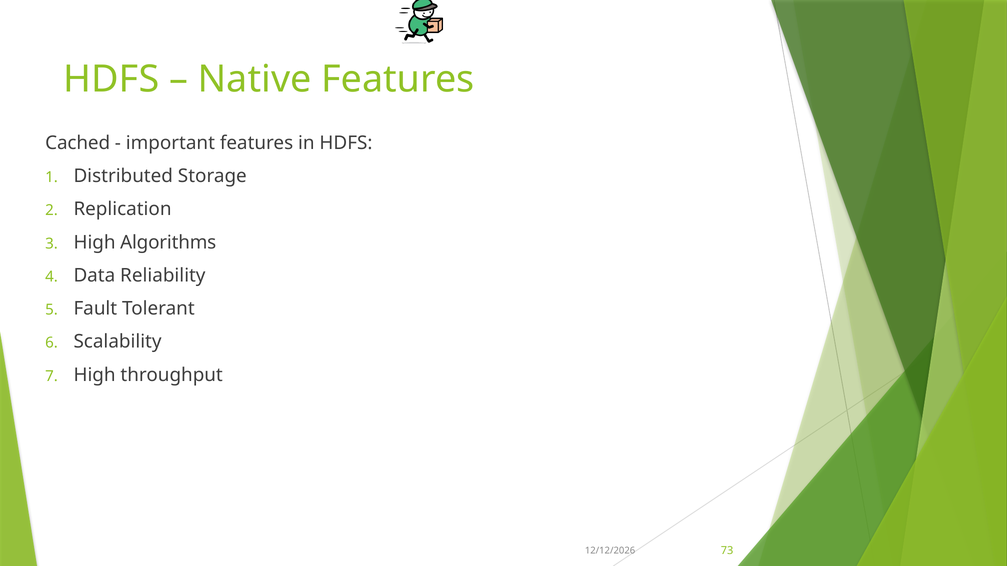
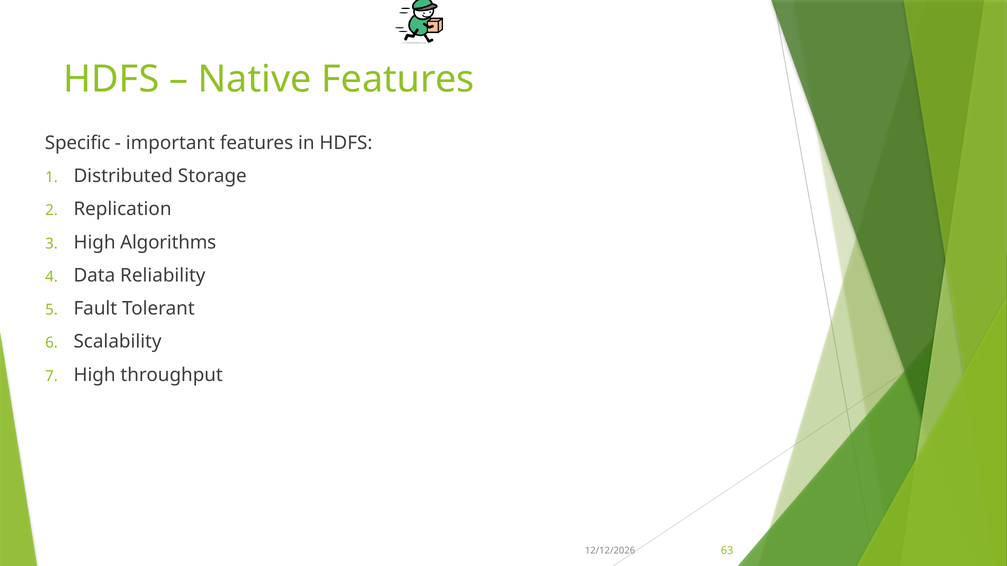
Cached: Cached -> Specific
73: 73 -> 63
